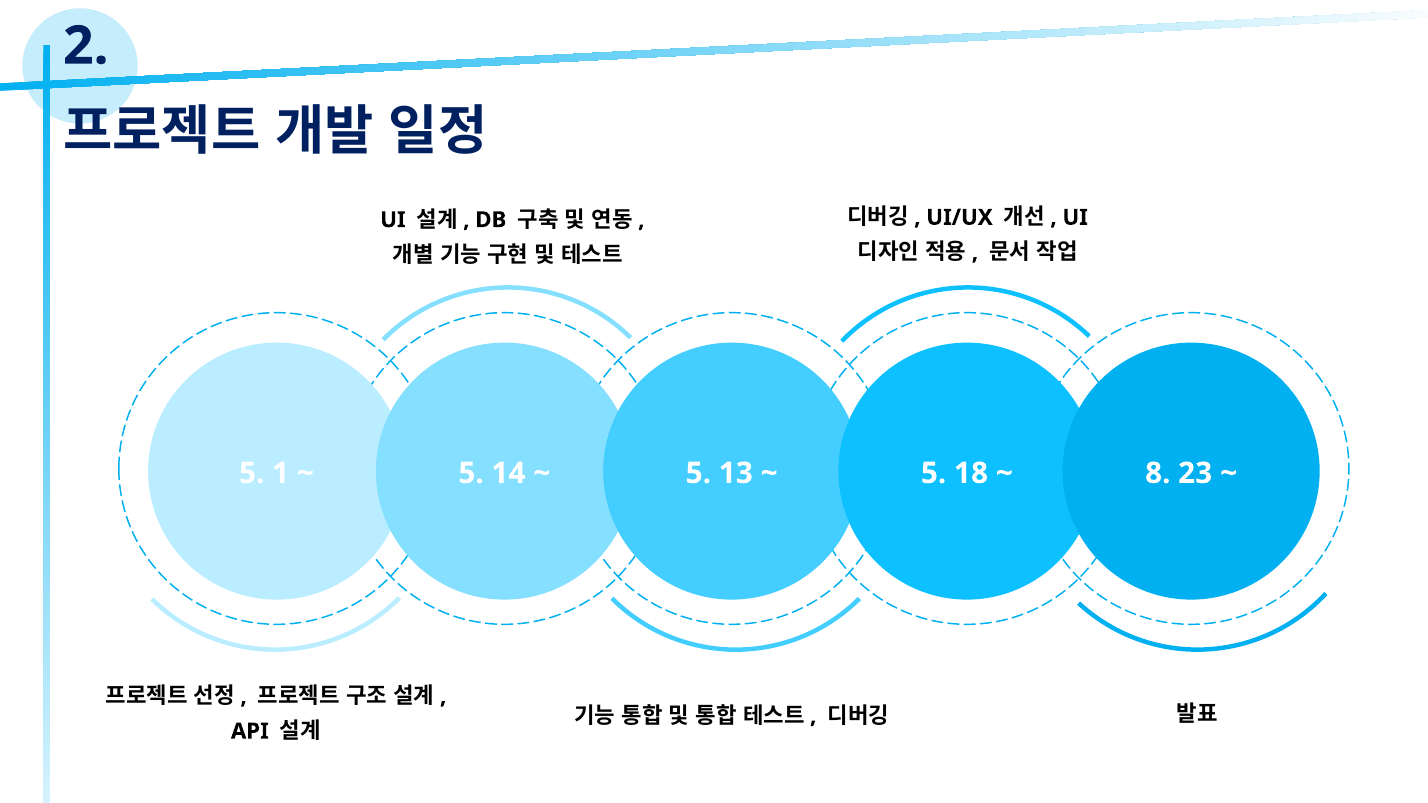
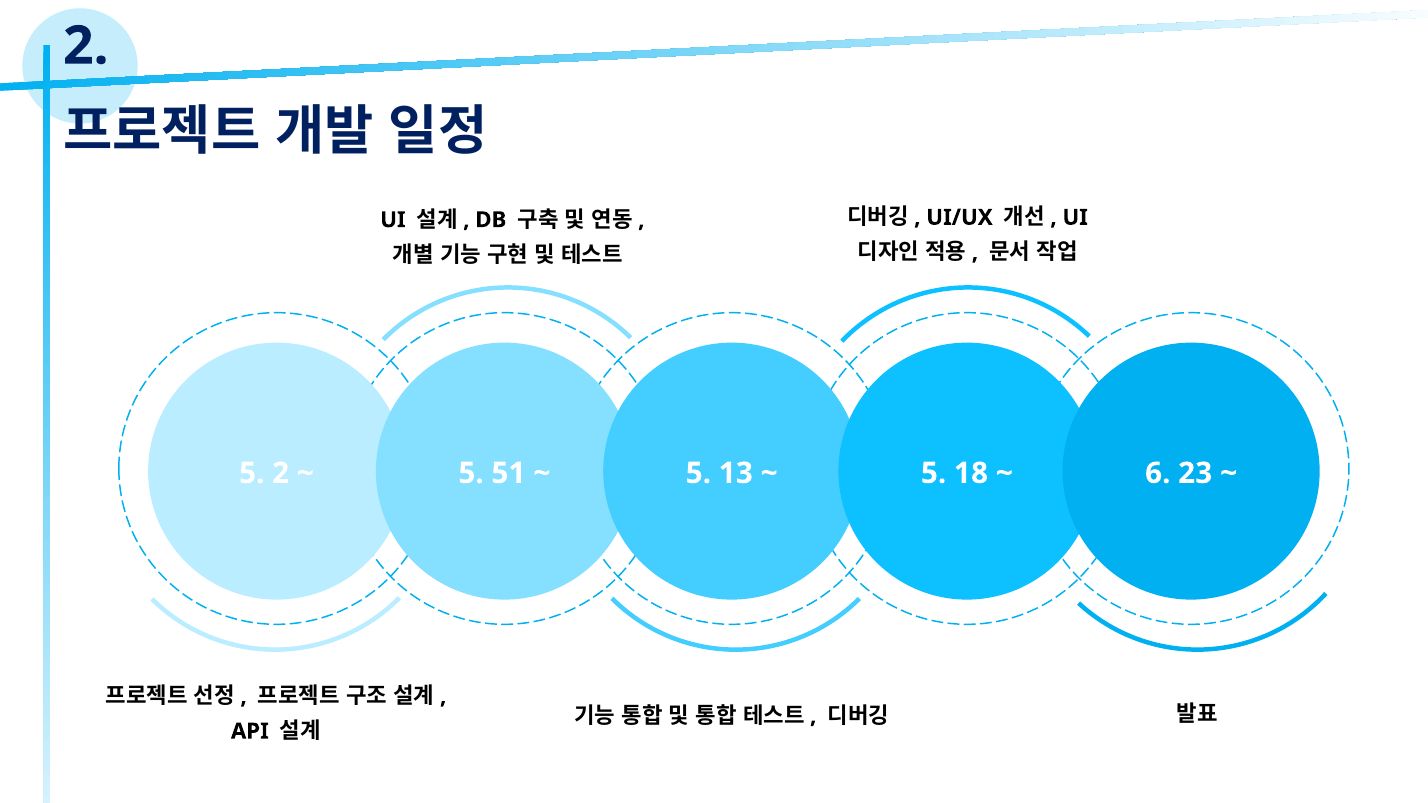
5 1: 1 -> 2
14: 14 -> 51
8: 8 -> 6
